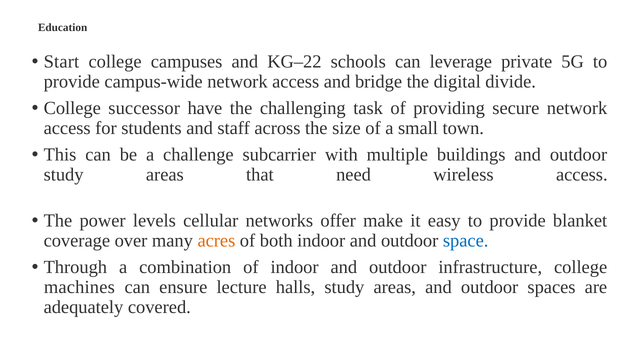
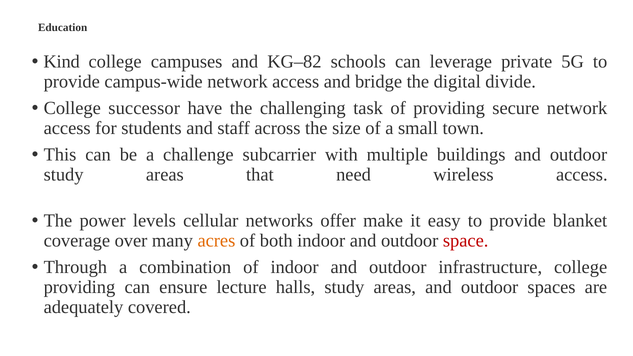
Start: Start -> Kind
KG–22: KG–22 -> KG–82
space colour: blue -> red
machines at (79, 287): machines -> providing
